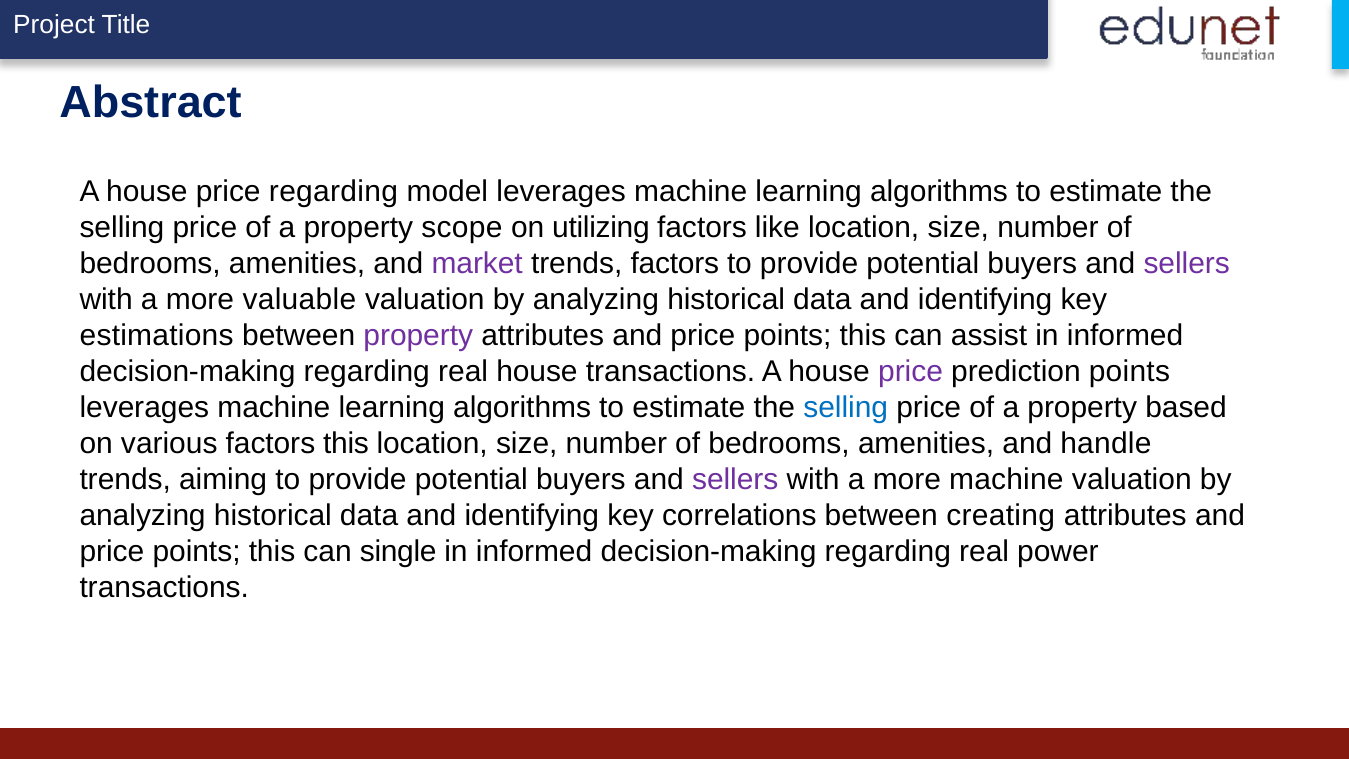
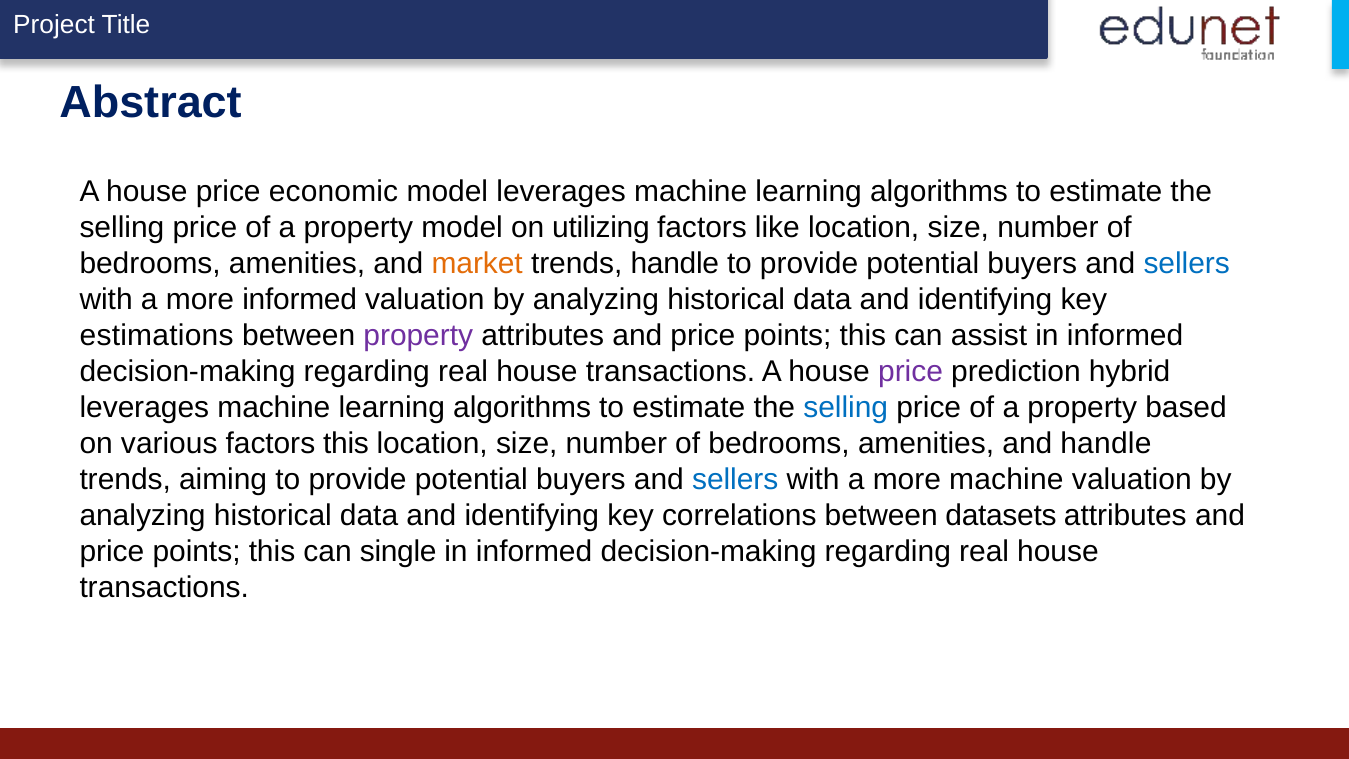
price regarding: regarding -> economic
property scope: scope -> model
market colour: purple -> orange
trends factors: factors -> handle
sellers at (1187, 263) colour: purple -> blue
more valuable: valuable -> informed
prediction points: points -> hybrid
sellers at (735, 479) colour: purple -> blue
creating: creating -> datasets
power at (1058, 551): power -> house
